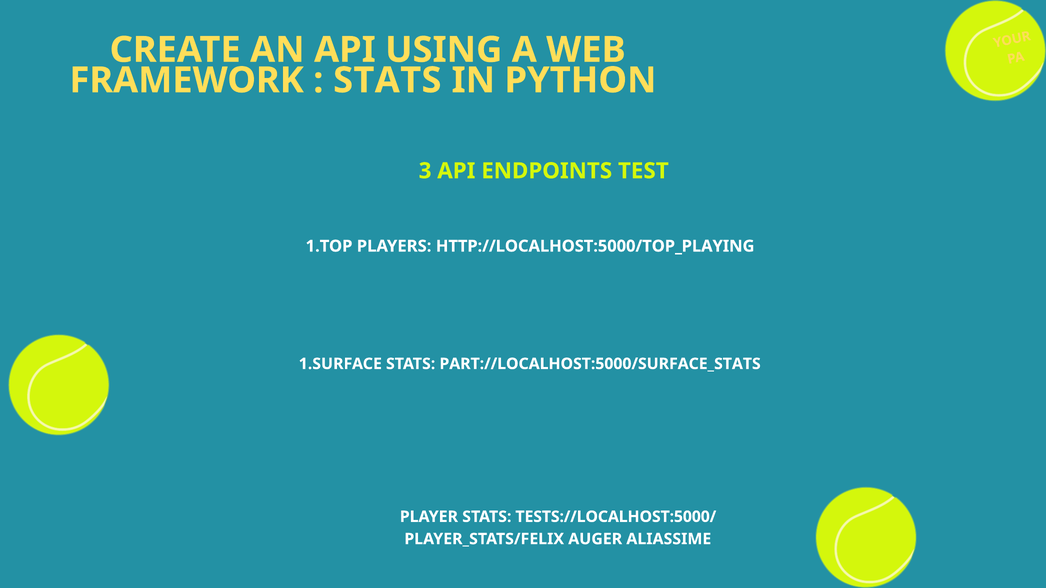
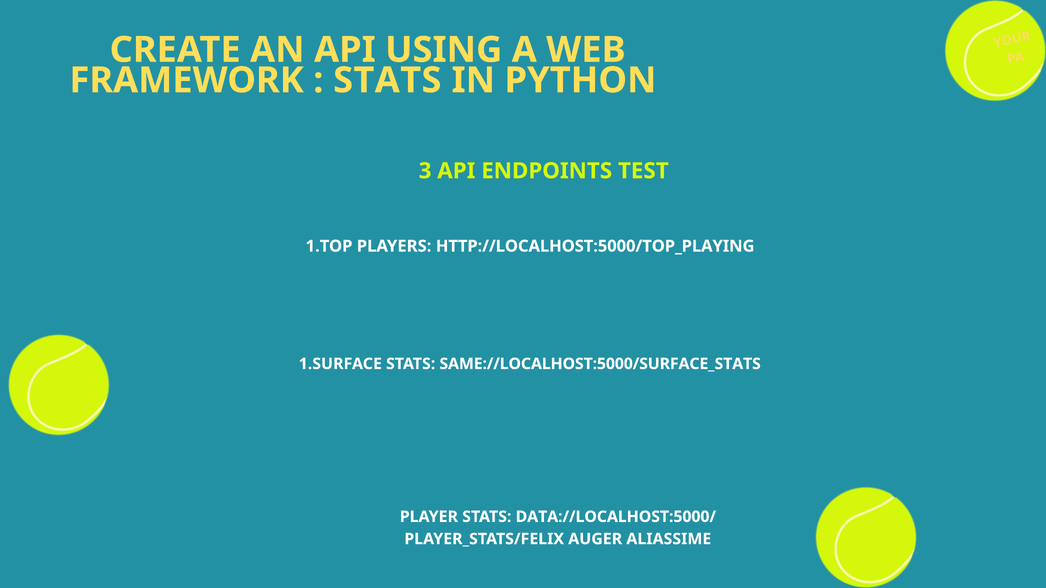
PART://LOCALHOST:5000/SURFACE_STATS: PART://LOCALHOST:5000/SURFACE_STATS -> SAME://LOCALHOST:5000/SURFACE_STATS
TESTS://LOCALHOST:5000/: TESTS://LOCALHOST:5000/ -> DATA://LOCALHOST:5000/
